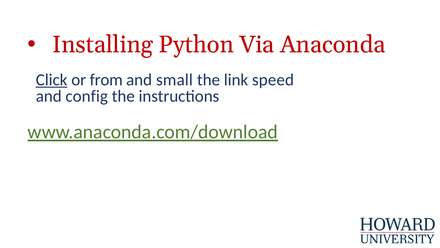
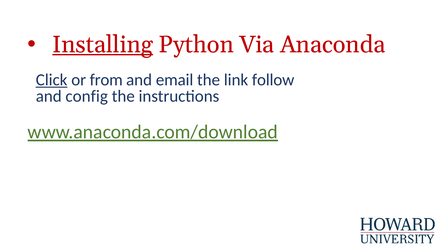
Installing underline: none -> present
small: small -> email
speed: speed -> follow
